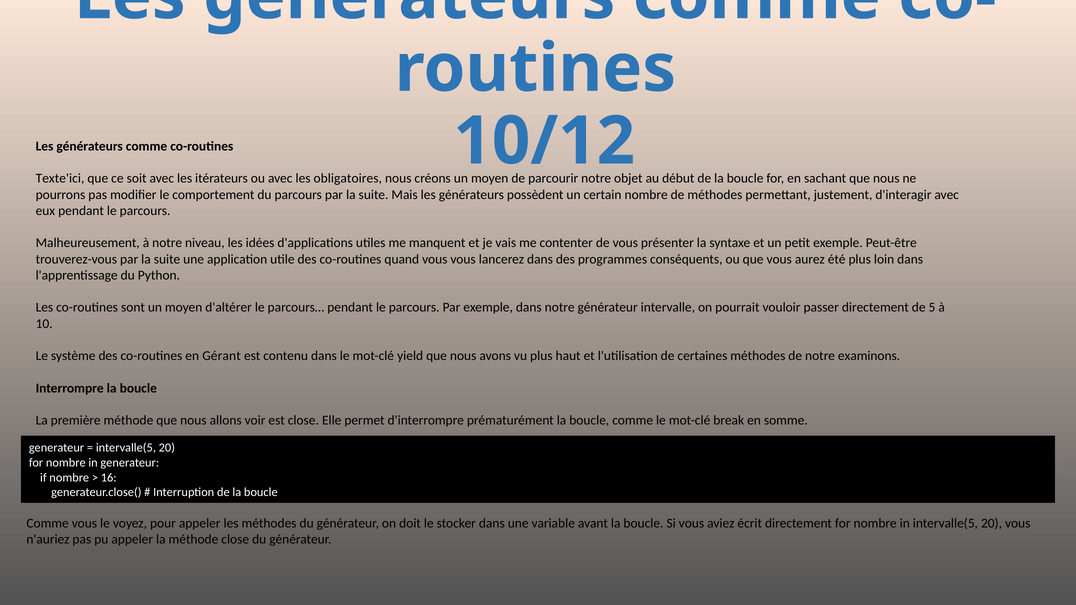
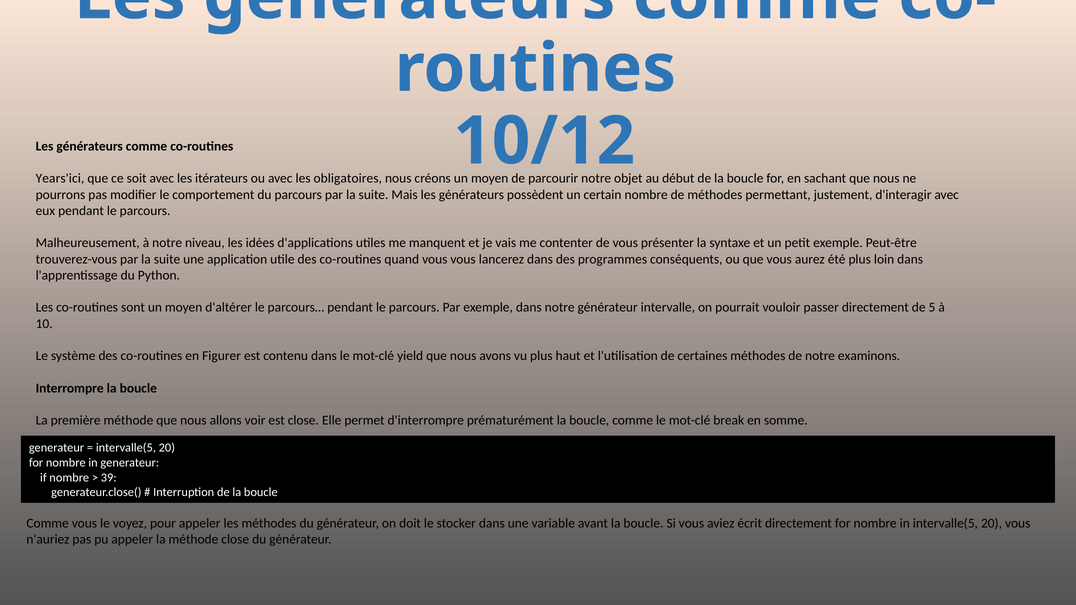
Texte'ici: Texte'ici -> Years'ici
Gérant: Gérant -> Figurer
16: 16 -> 39
